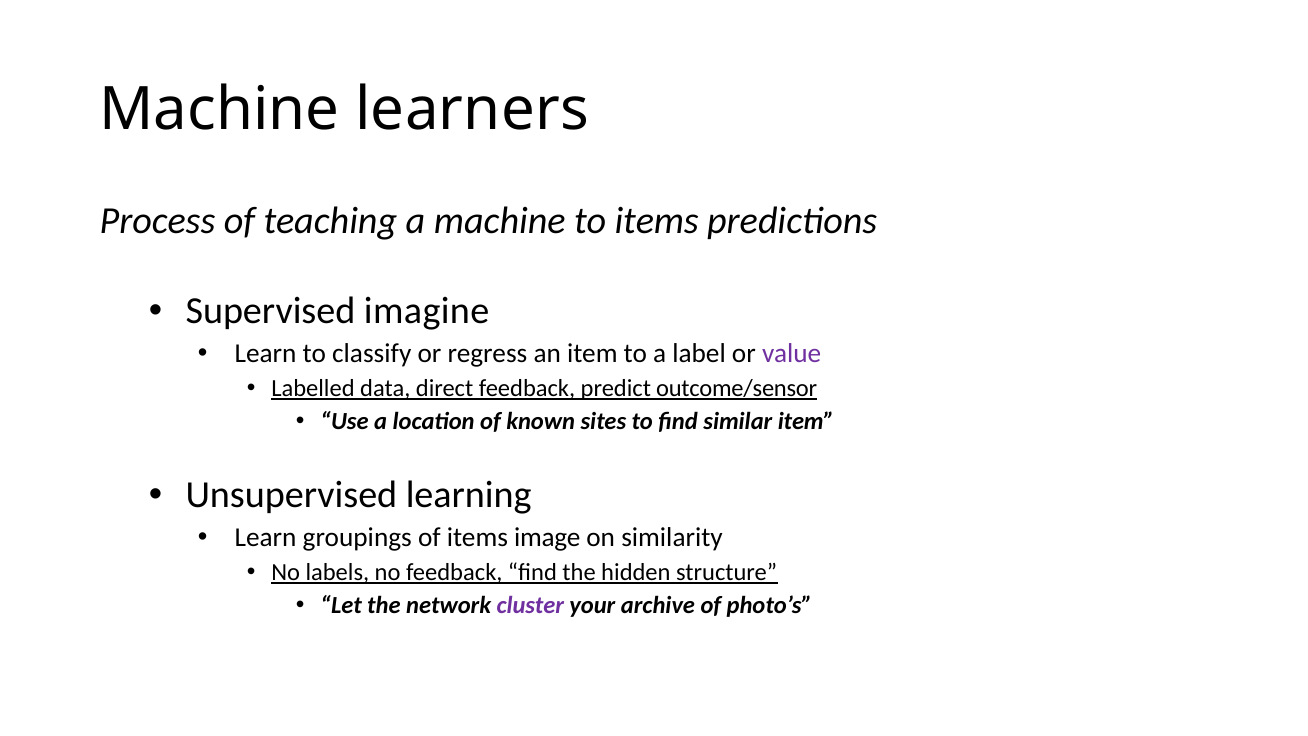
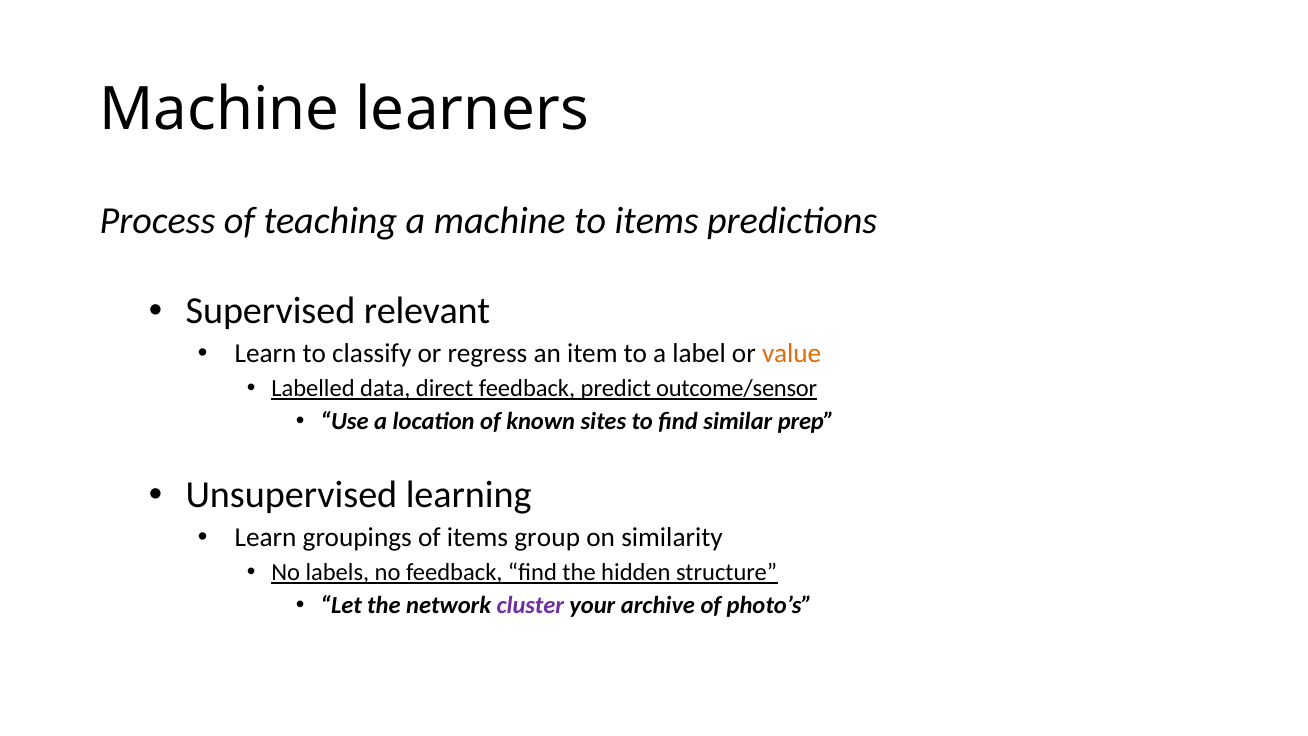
imagine: imagine -> relevant
value colour: purple -> orange
similar item: item -> prep
image: image -> group
